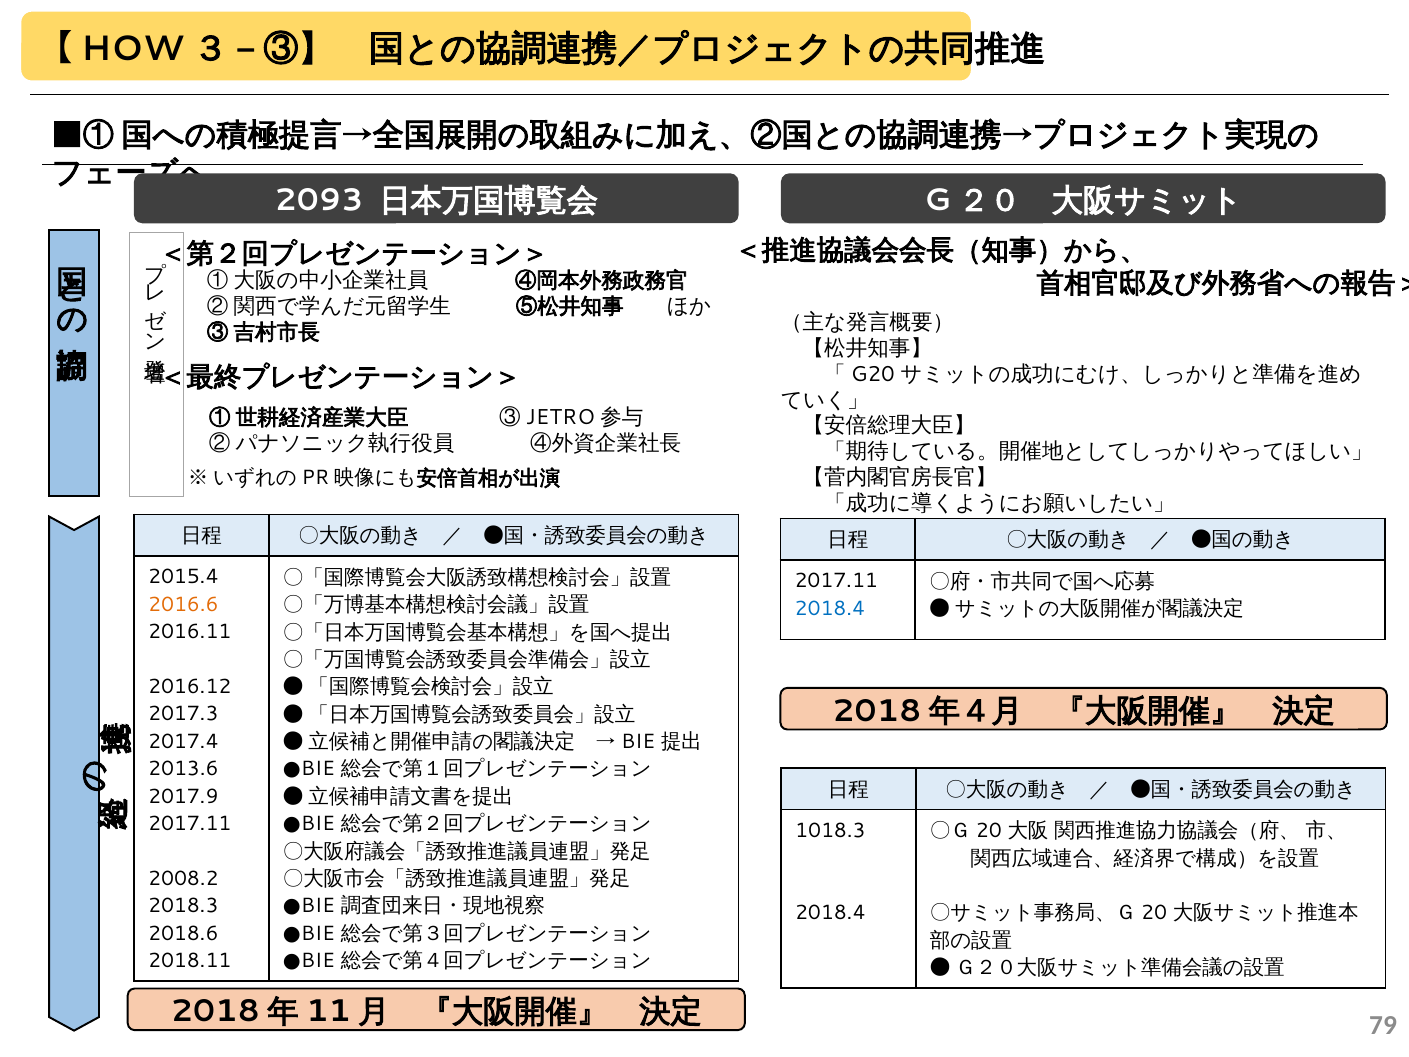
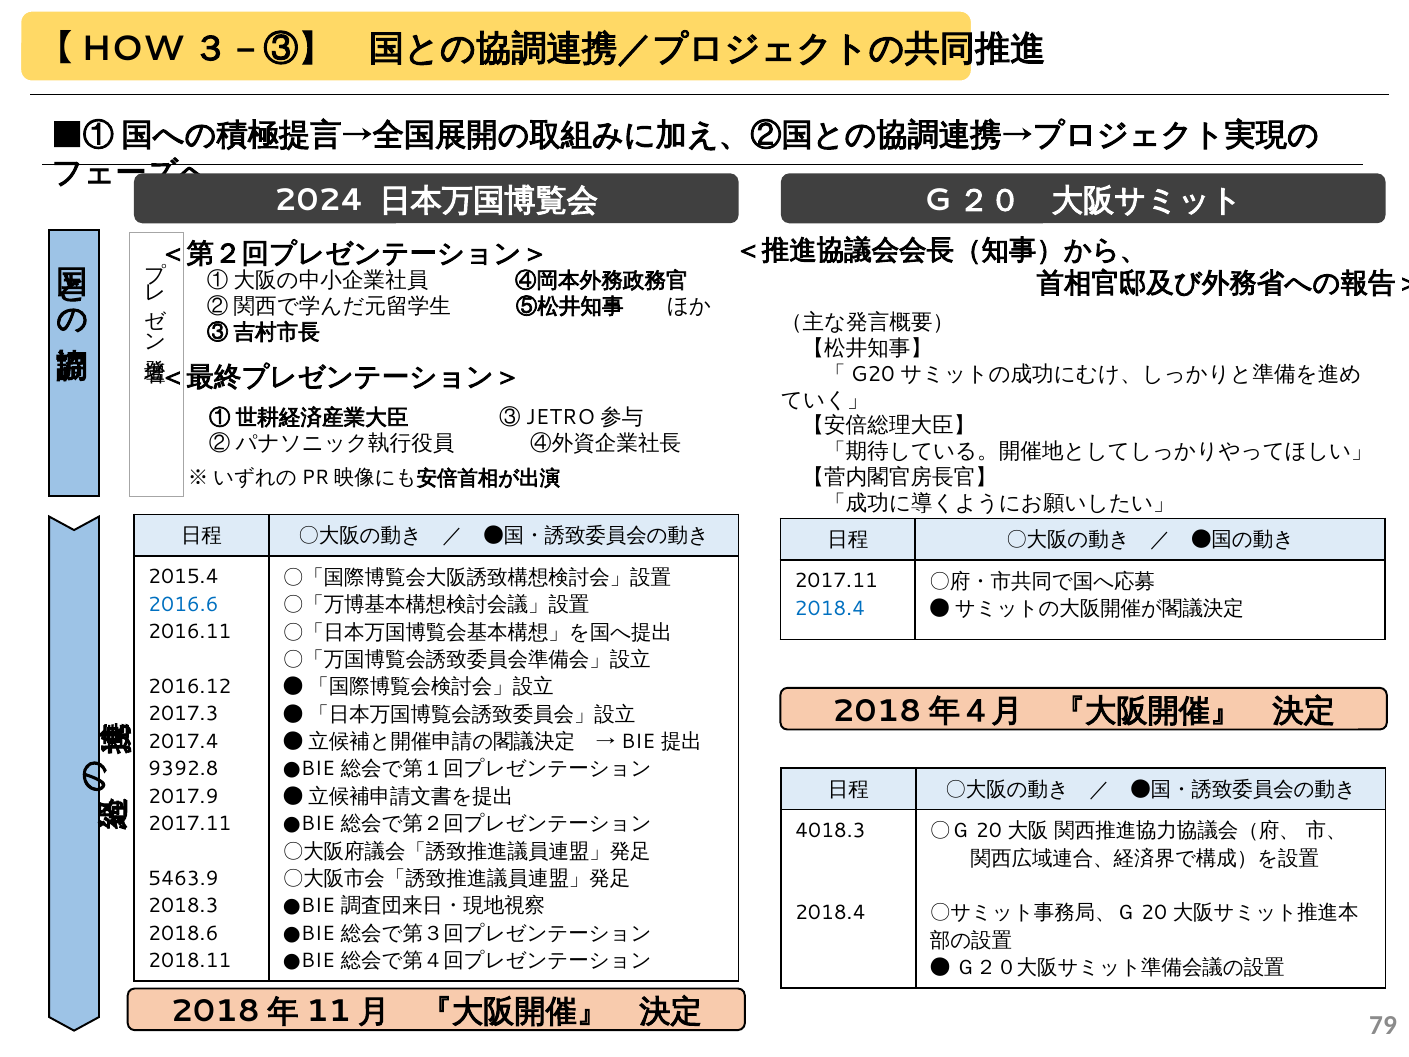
2093: 2093 -> 2024
2016.6 colour: orange -> blue
2013.6: 2013.6 -> 9392.8
1018.3: 1018.3 -> 4018.3
2008.2: 2008.2 -> 5463.9
